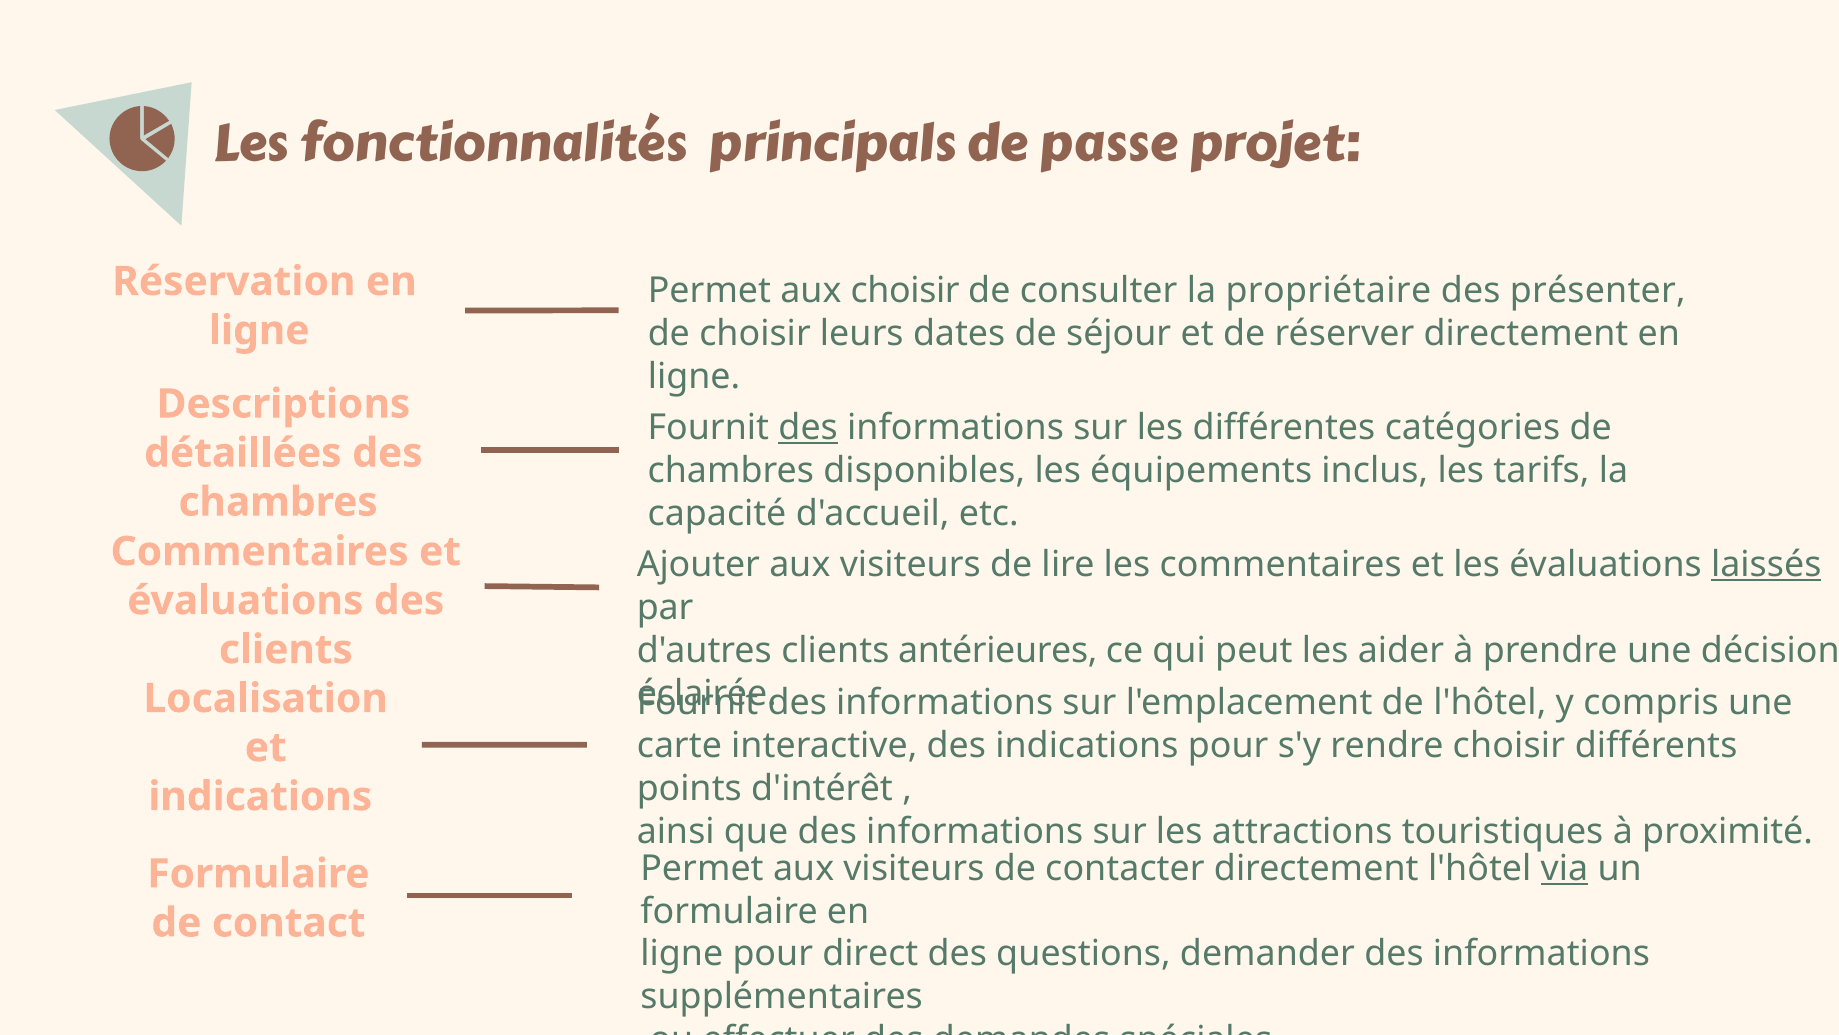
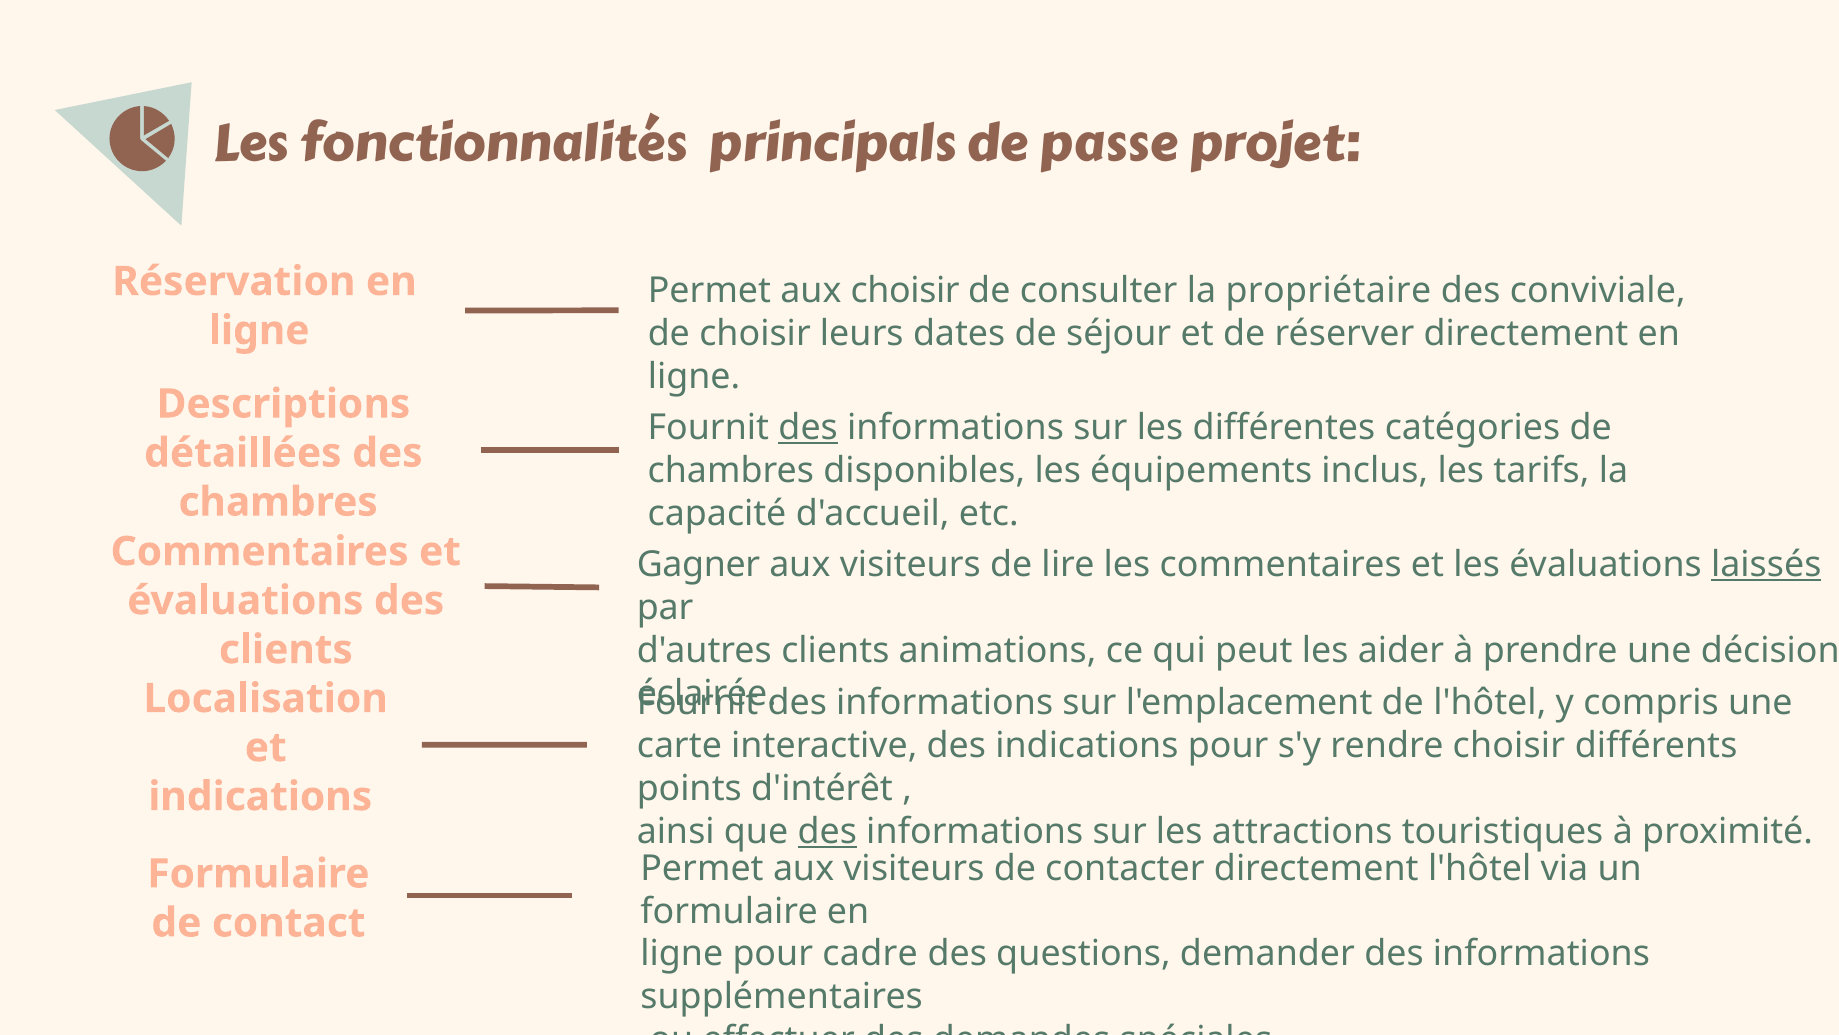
présenter: présenter -> conviviale
Ajouter: Ajouter -> Gagner
antérieures: antérieures -> animations
des at (827, 831) underline: none -> present
via underline: present -> none
direct: direct -> cadre
